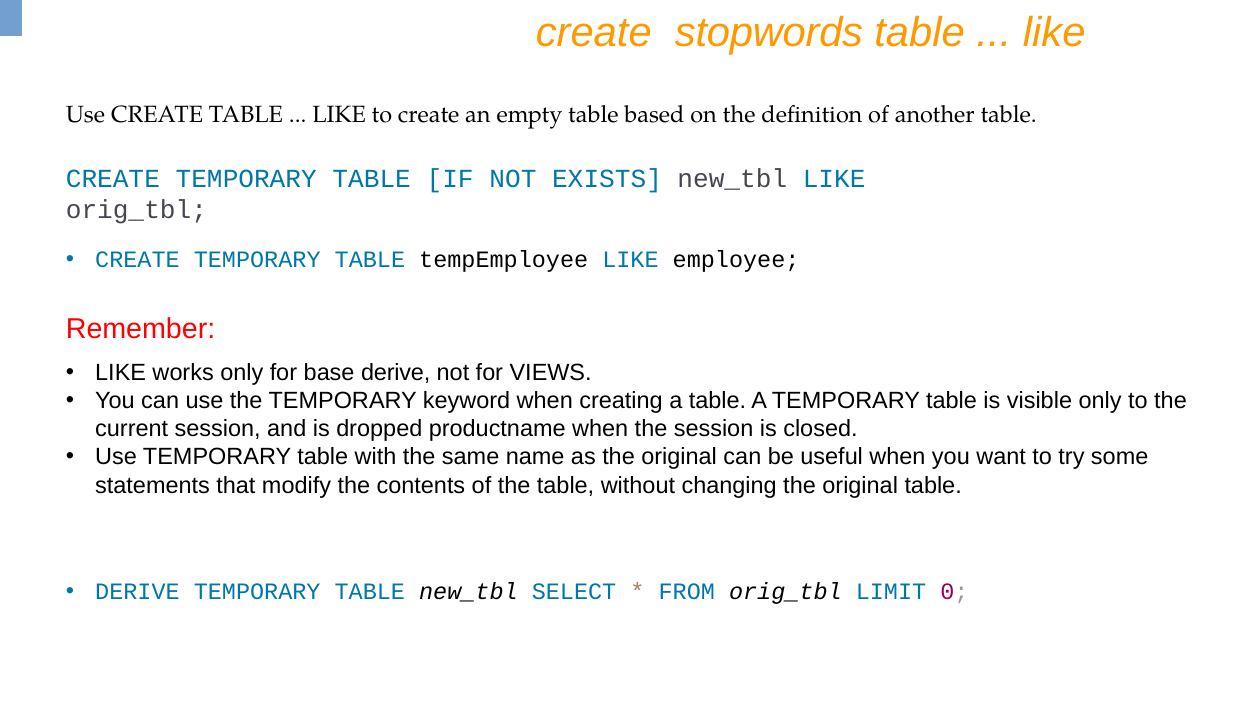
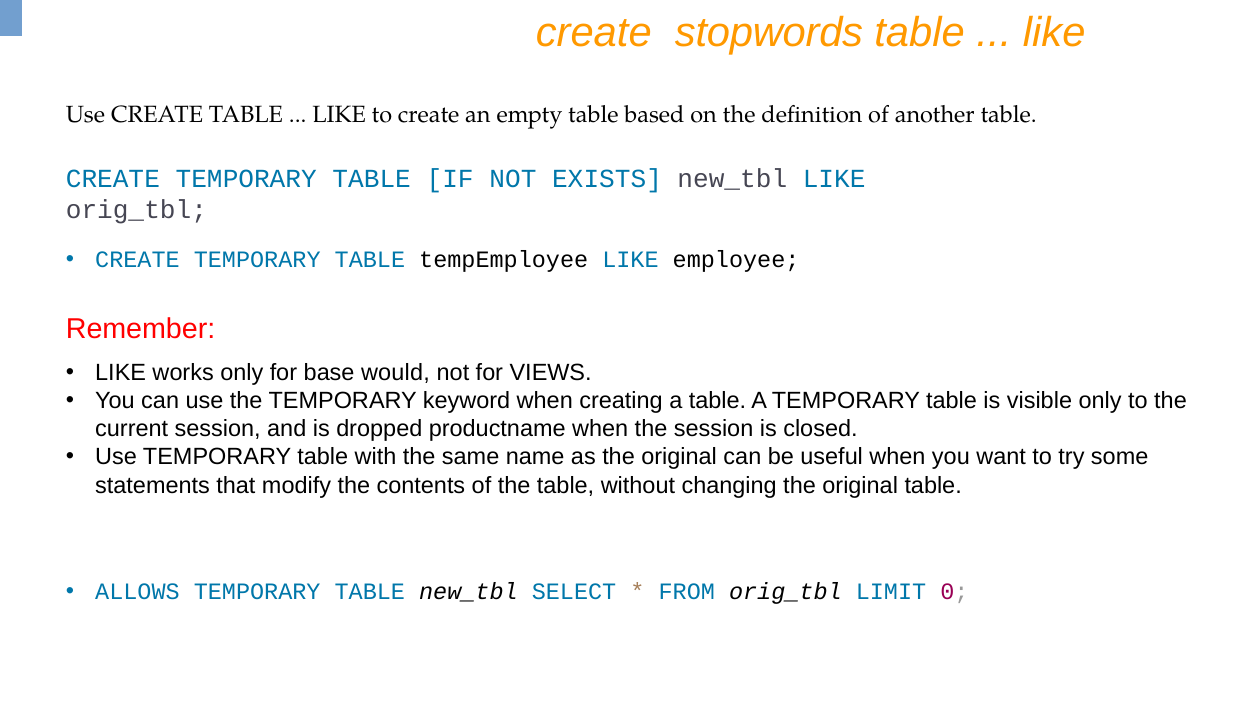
base derive: derive -> would
DERIVE at (137, 592): DERIVE -> ALLOWS
